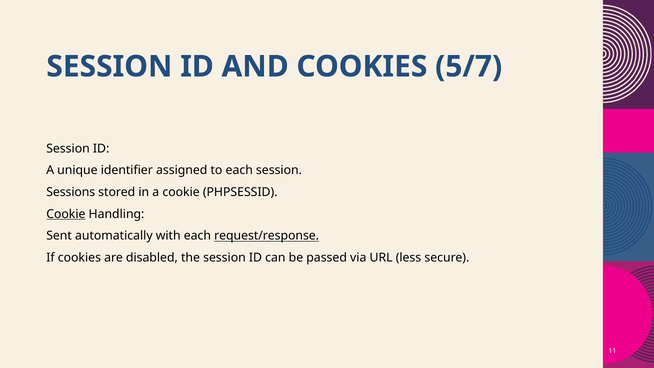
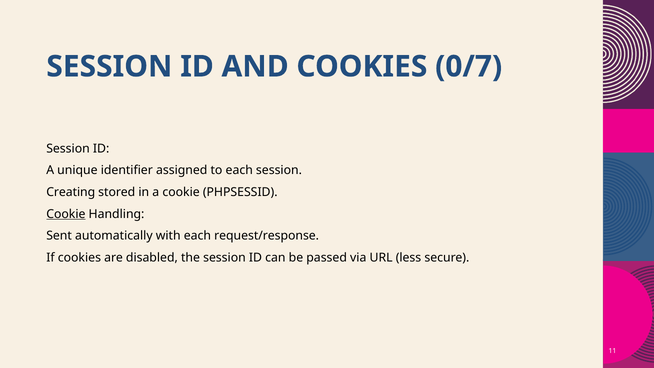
5/7: 5/7 -> 0/7
Sessions: Sessions -> Creating
request/response underline: present -> none
